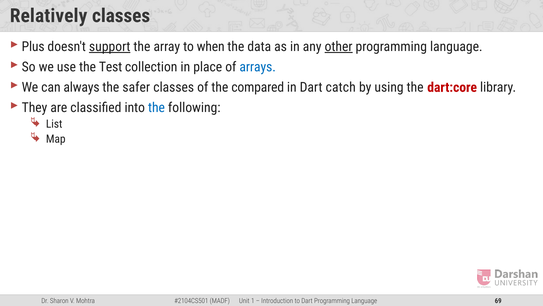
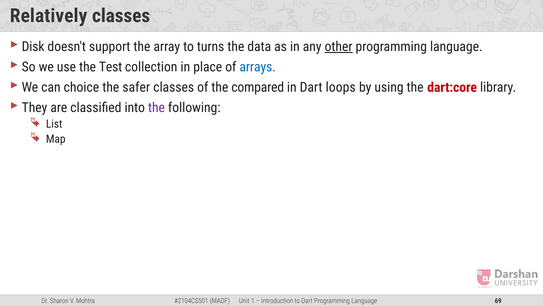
Plus: Plus -> Disk
support underline: present -> none
when: when -> turns
always: always -> choice
catch: catch -> loops
the at (156, 108) colour: blue -> purple
